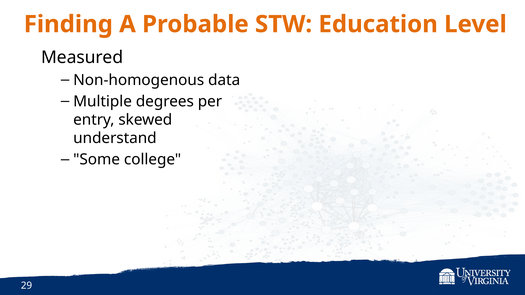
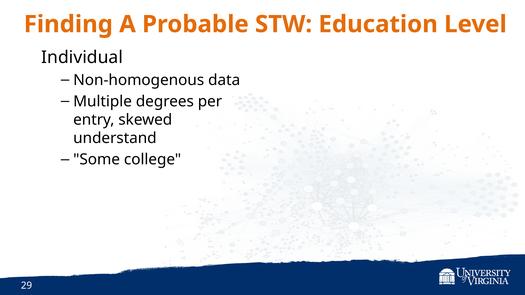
Measured: Measured -> Individual
